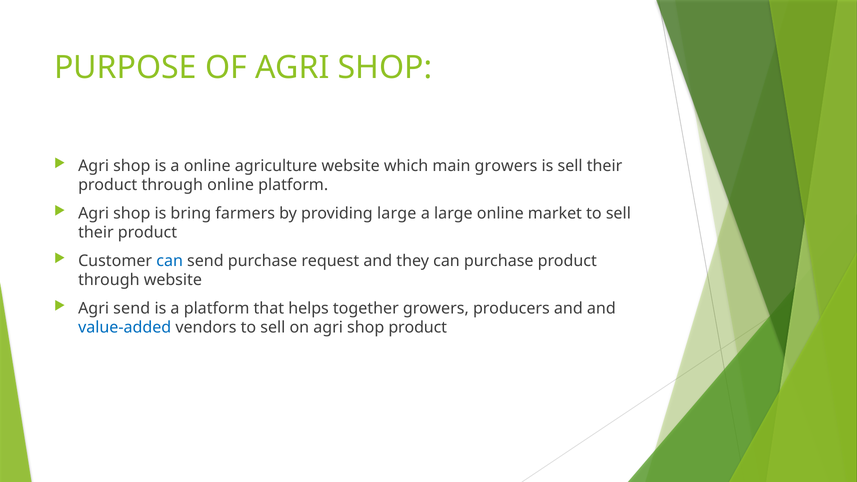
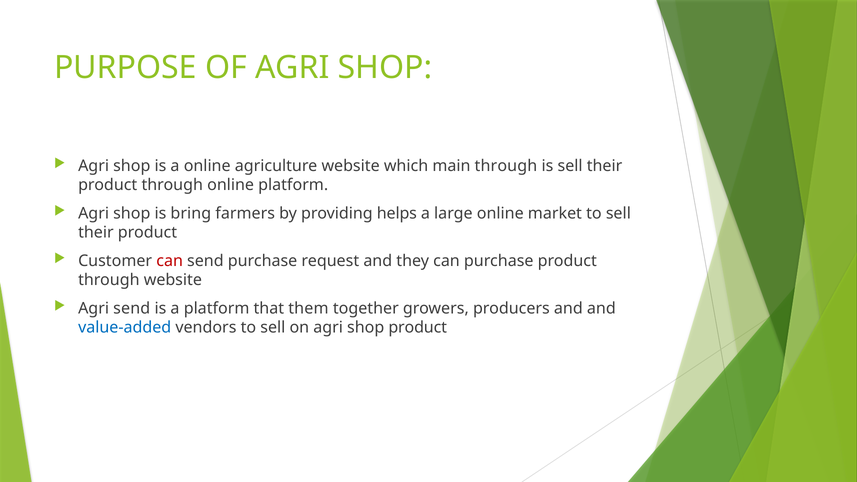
main growers: growers -> through
providing large: large -> helps
can at (170, 261) colour: blue -> red
helps: helps -> them
